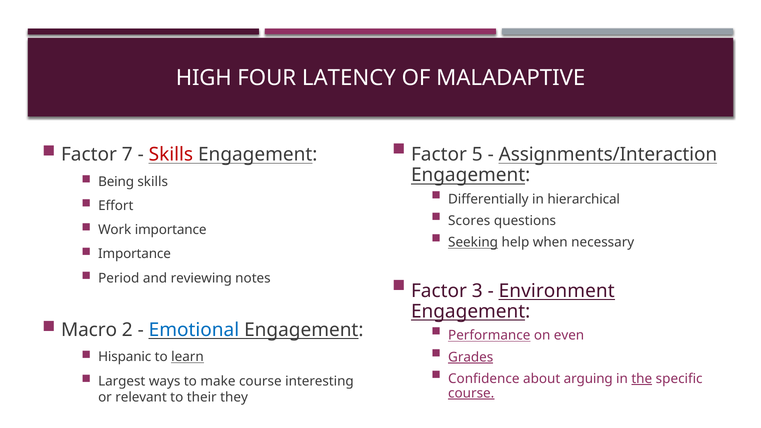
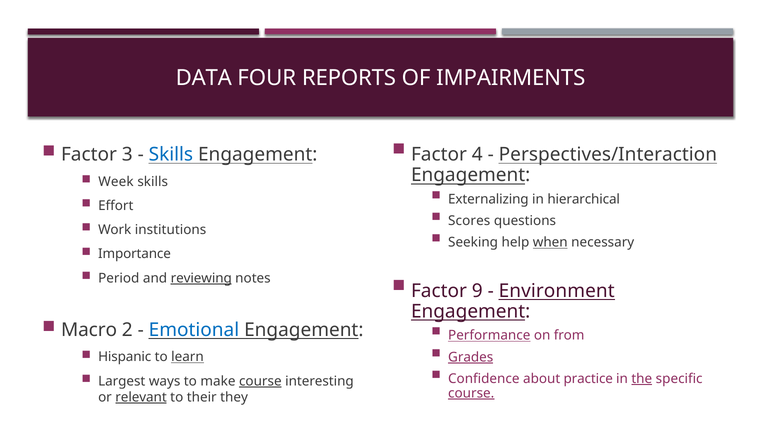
HIGH: HIGH -> DATA
LATENCY: LATENCY -> REPORTS
MALADAPTIVE: MALADAPTIVE -> IMPAIRMENTS
5: 5 -> 4
Assignments/Interaction: Assignments/Interaction -> Perspectives/Interaction
7: 7 -> 3
Skills at (171, 155) colour: red -> blue
Being: Being -> Week
Differentially: Differentially -> Externalizing
Work importance: importance -> institutions
Seeking underline: present -> none
when underline: none -> present
reviewing underline: none -> present
3: 3 -> 9
even: even -> from
arguing: arguing -> practice
course at (260, 381) underline: none -> present
relevant underline: none -> present
